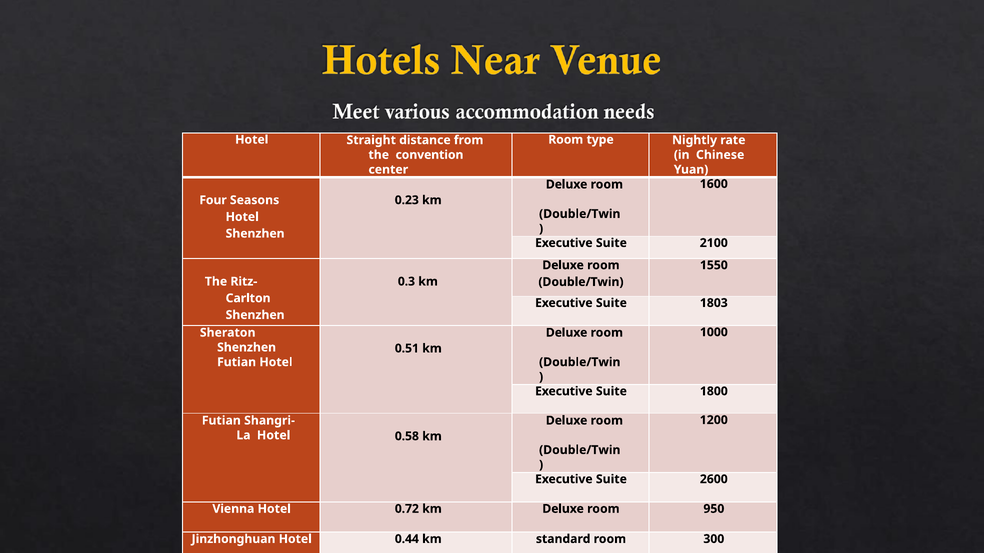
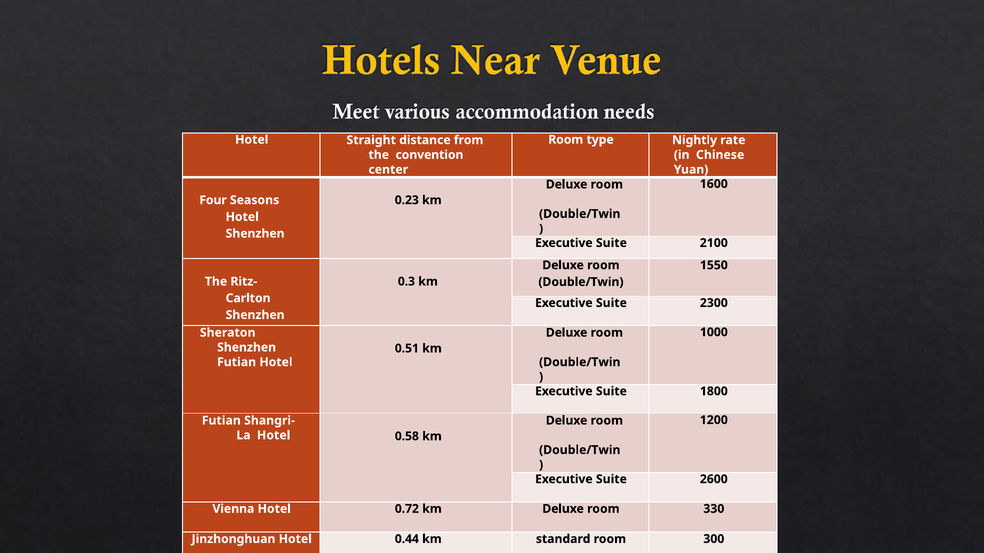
1803: 1803 -> 2300
950: 950 -> 330
